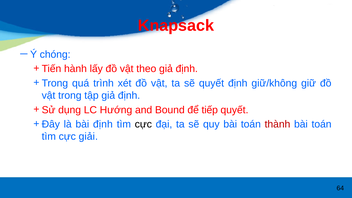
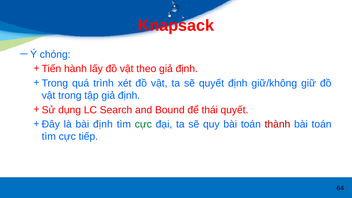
Hướng: Hướng -> Search
tiếp: tiếp -> thái
cực at (143, 124) colour: black -> green
giải: giải -> tiếp
